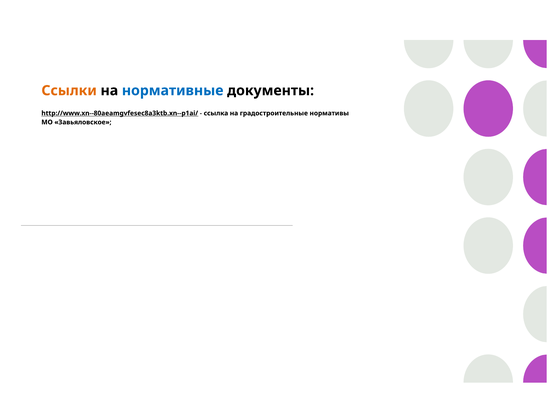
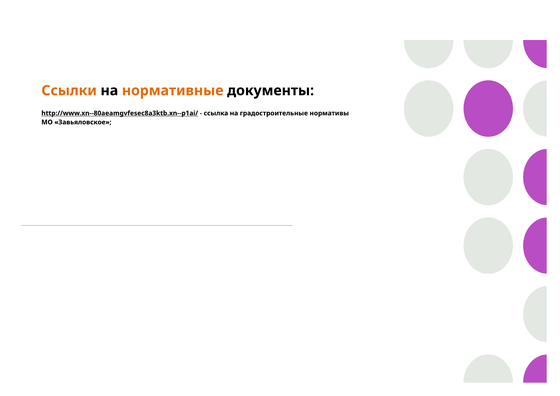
нормативные colour: blue -> orange
